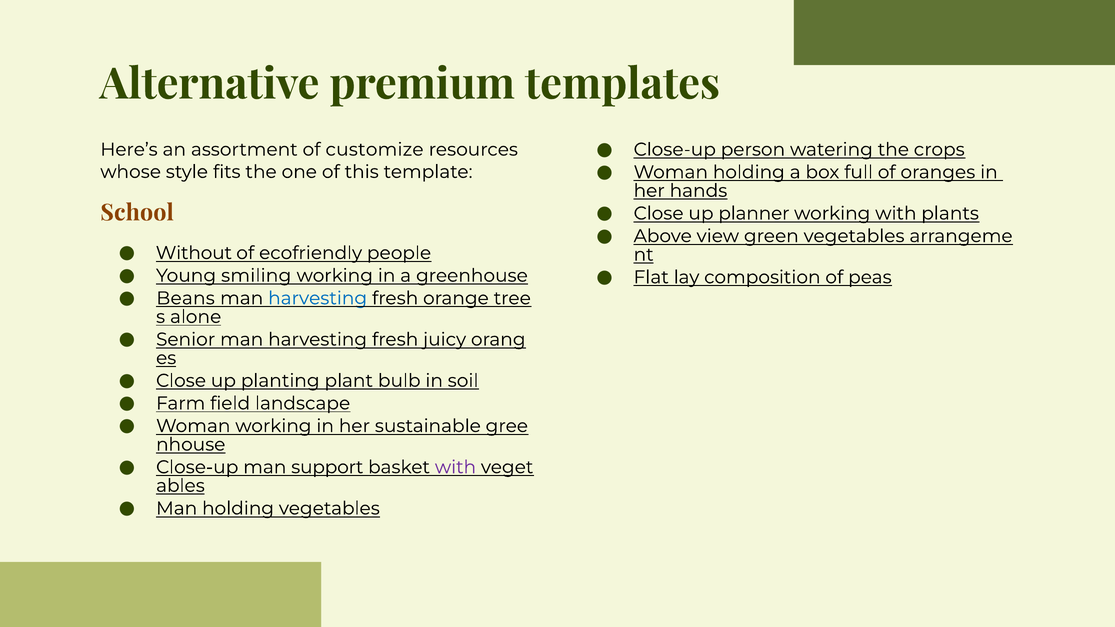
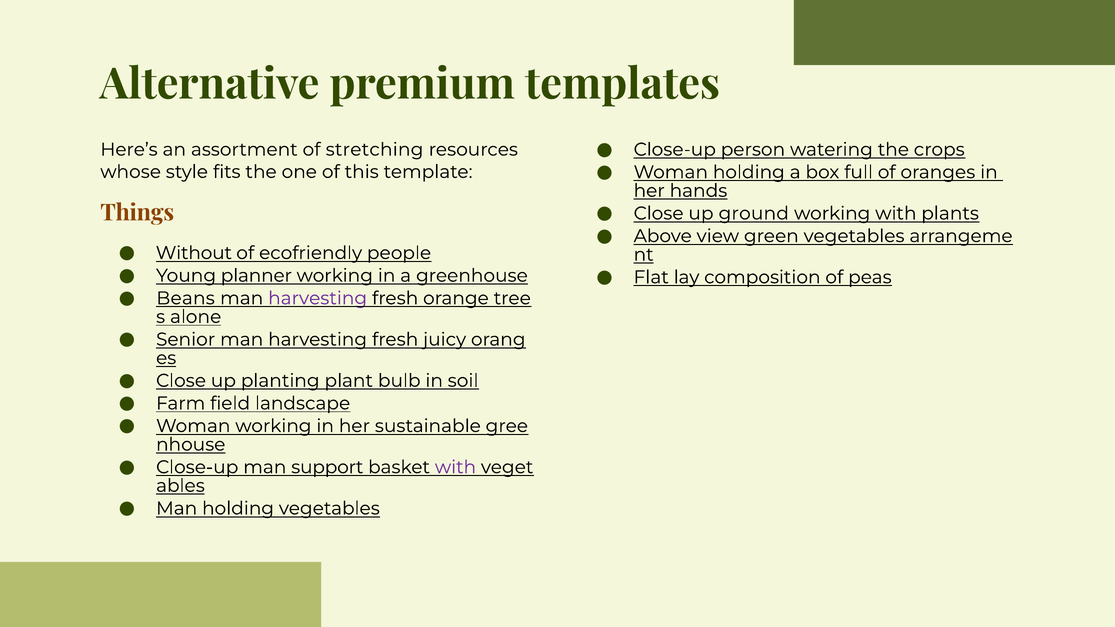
customize: customize -> stretching
School: School -> Things
planner: planner -> ground
smiling: smiling -> planner
harvesting at (318, 298) colour: blue -> purple
